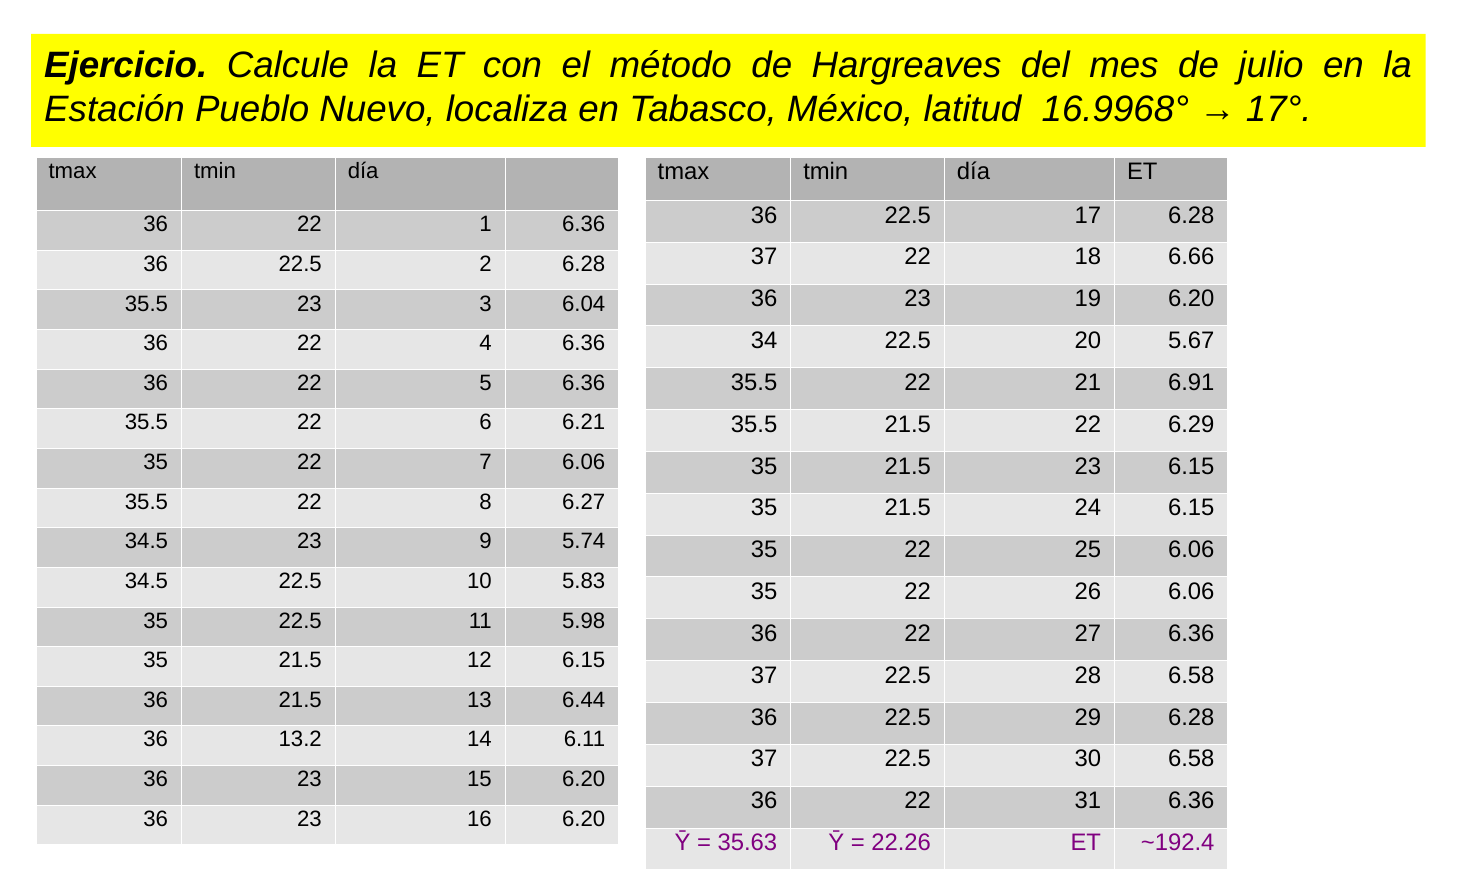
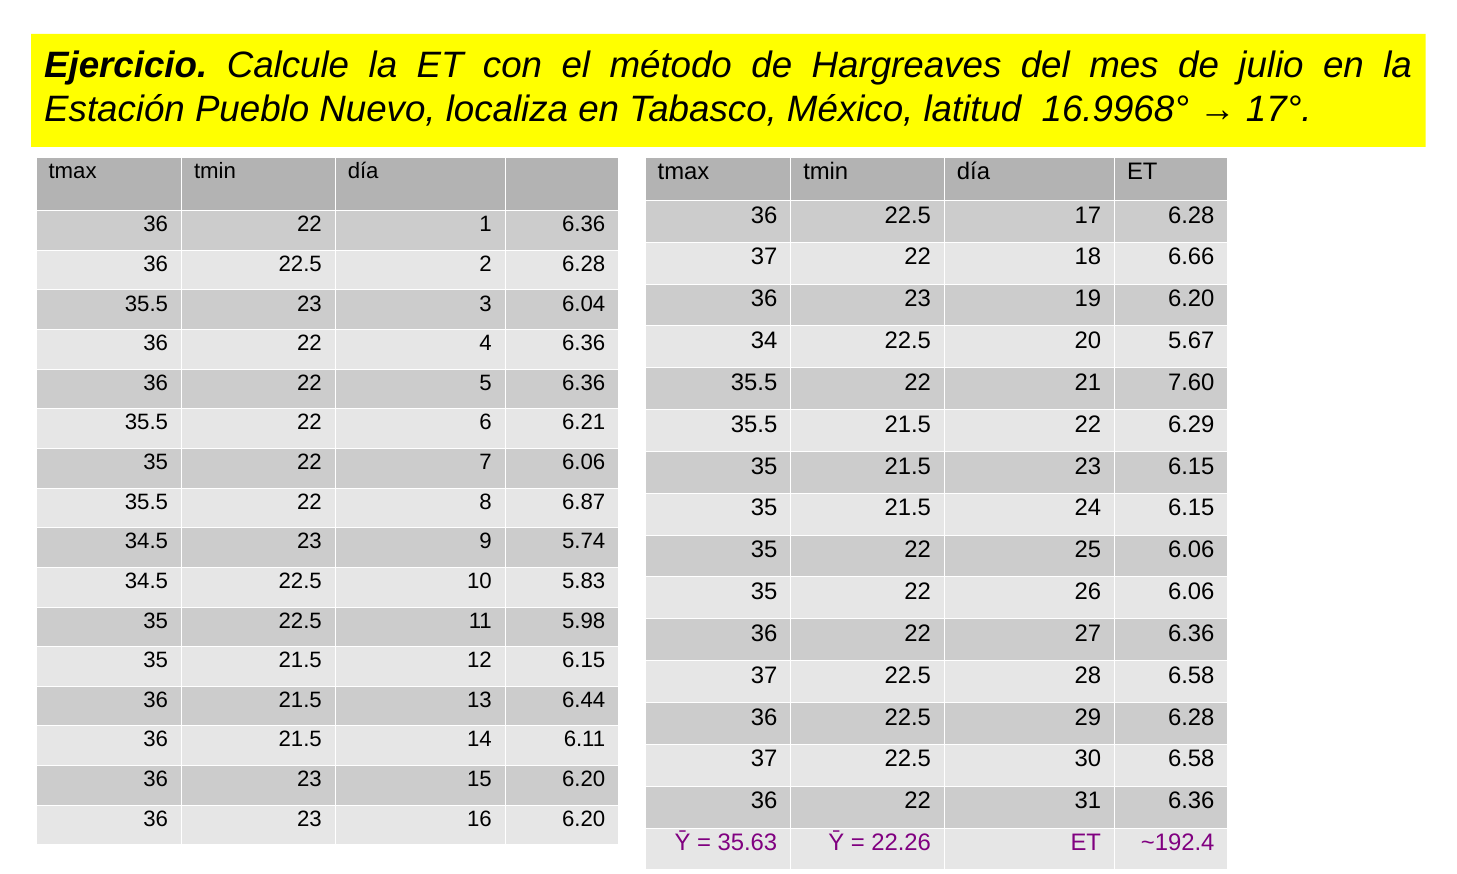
6.91: 6.91 -> 7.60
6.27: 6.27 -> 6.87
13.2 at (300, 740): 13.2 -> 21.5
